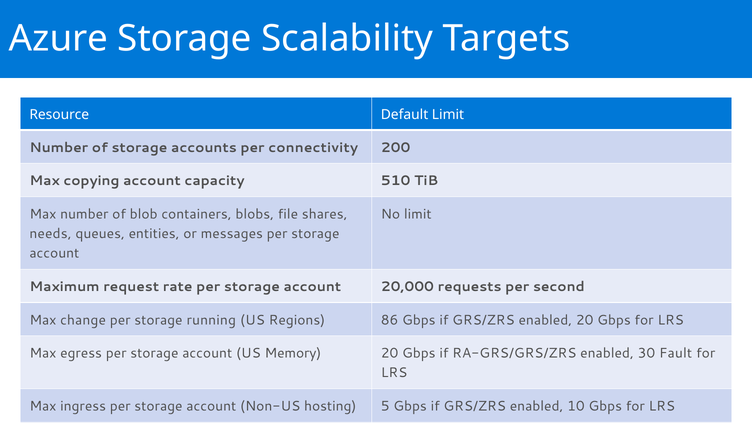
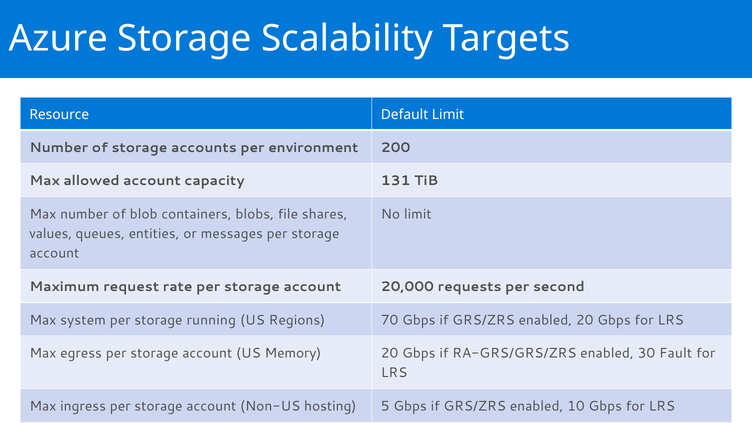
connectivity: connectivity -> environment
copying: copying -> allowed
510: 510 -> 131
needs: needs -> values
change: change -> system
86: 86 -> 70
